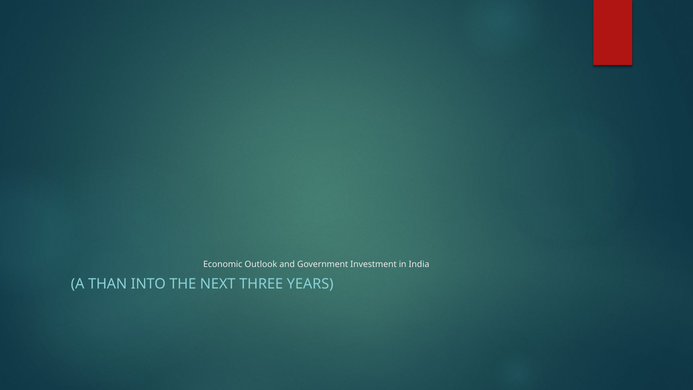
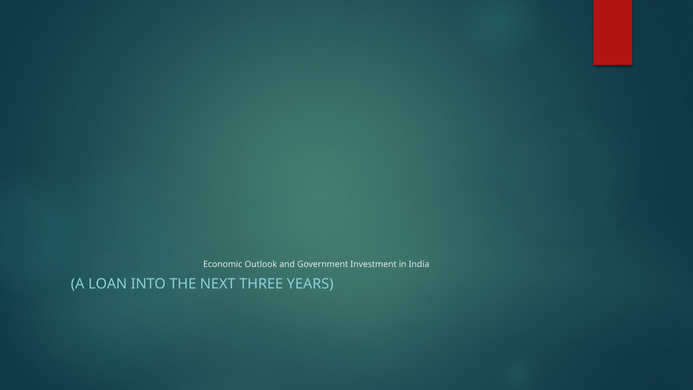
THAN: THAN -> LOAN
